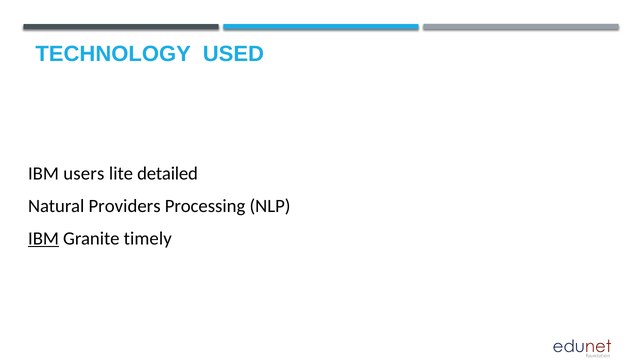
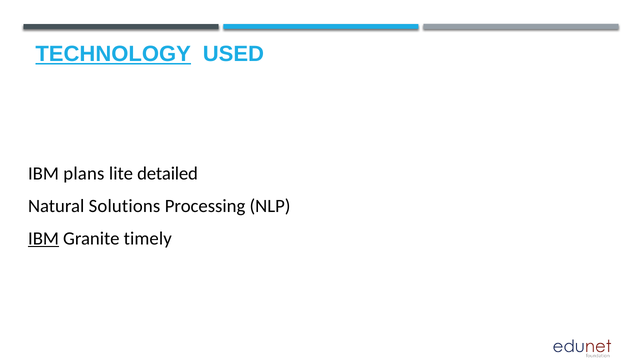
TECHNOLOGY underline: none -> present
users: users -> plans
Providers: Providers -> Solutions
